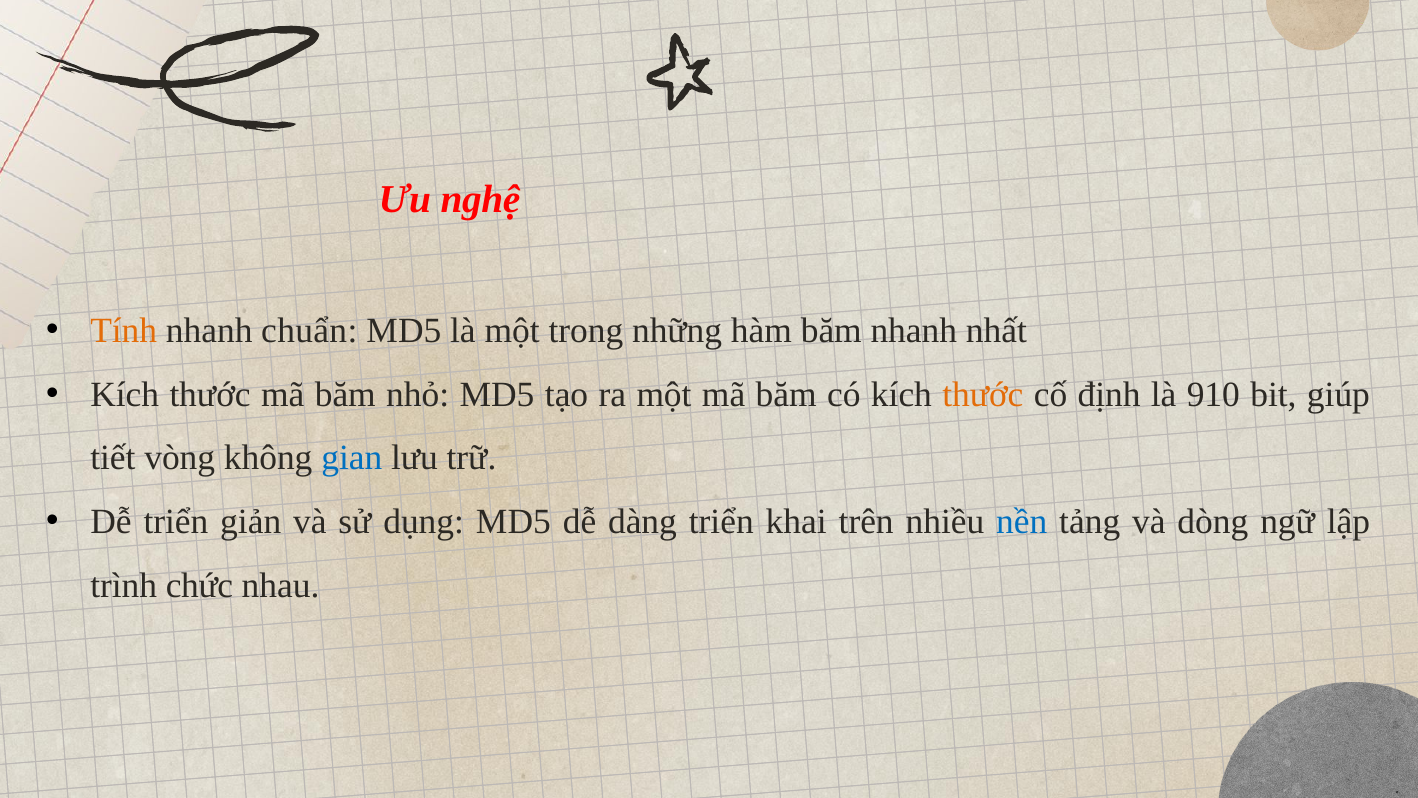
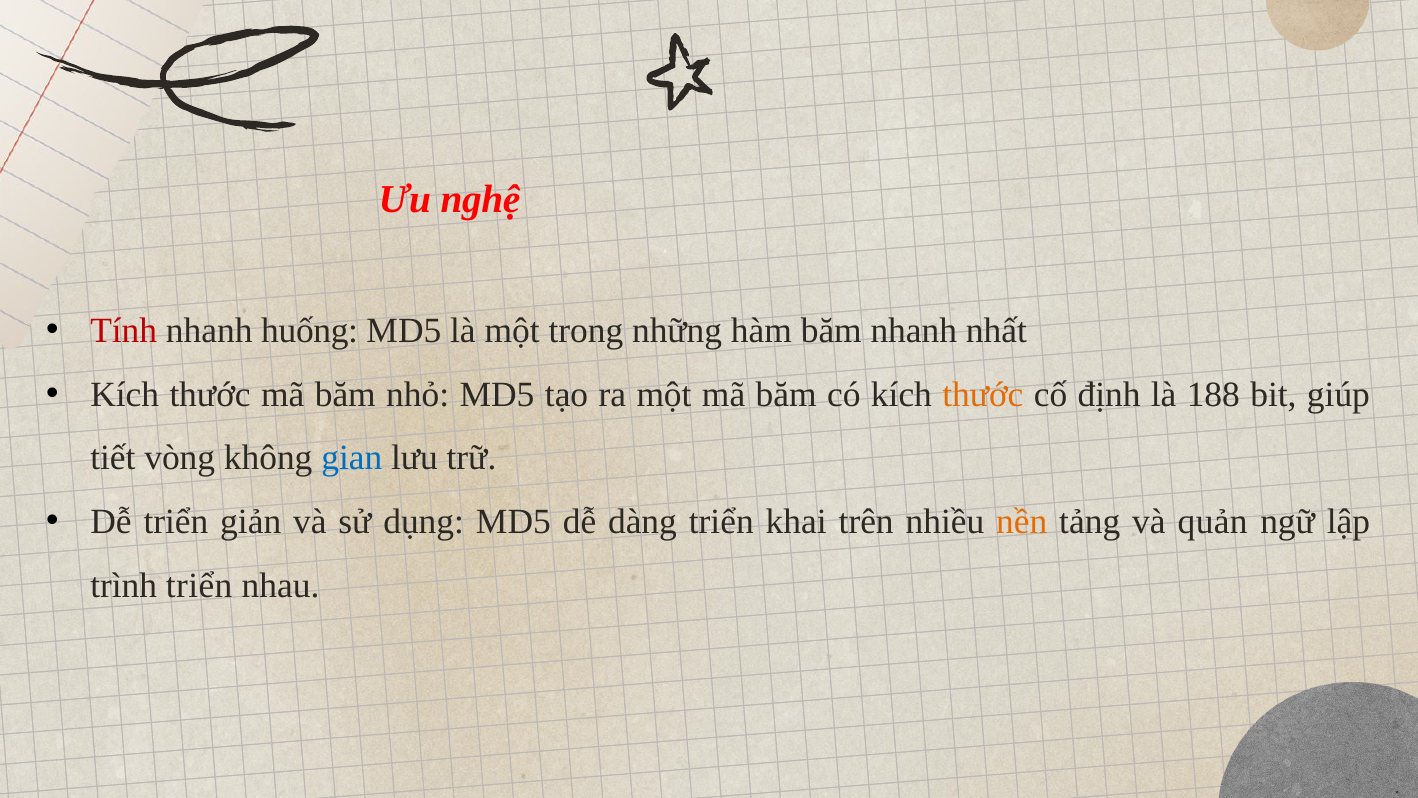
Tính colour: orange -> red
chuẩn: chuẩn -> huống
910: 910 -> 188
nền colour: blue -> orange
dòng: dòng -> quản
trình chức: chức -> triển
